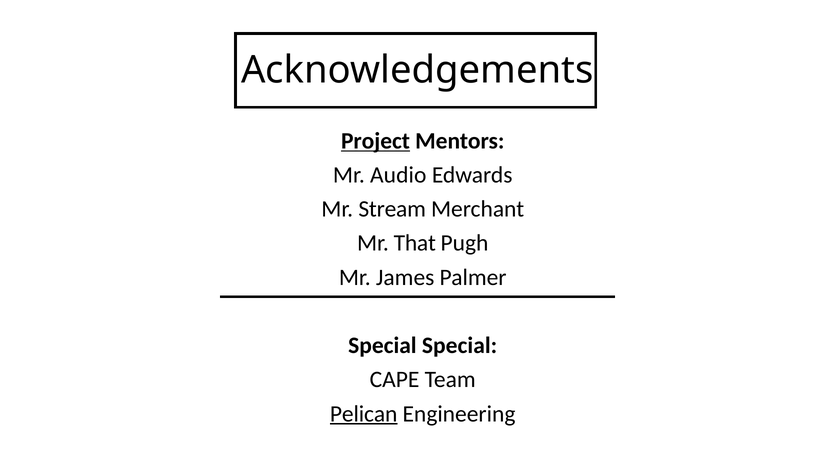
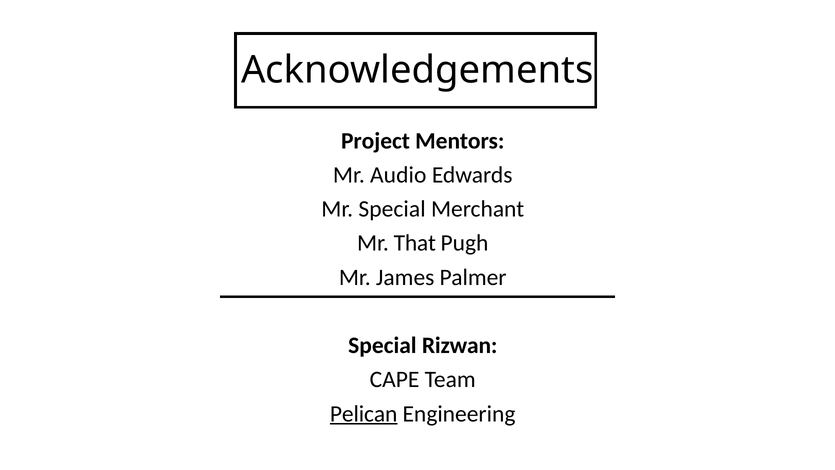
Project underline: present -> none
Mr Stream: Stream -> Special
Special Special: Special -> Rizwan
